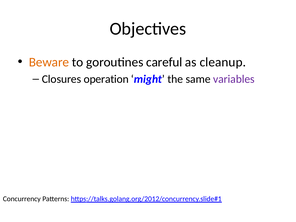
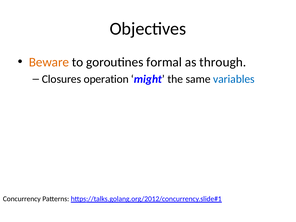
careful: careful -> formal
cleanup: cleanup -> through
variables colour: purple -> blue
